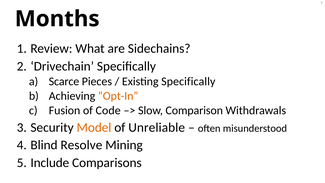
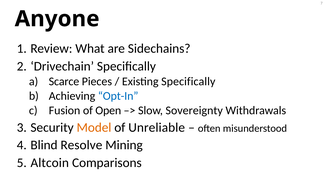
Months: Months -> Anyone
Opt-In colour: orange -> blue
Code: Code -> Open
Comparison: Comparison -> Sovereignty
Include: Include -> Altcoin
